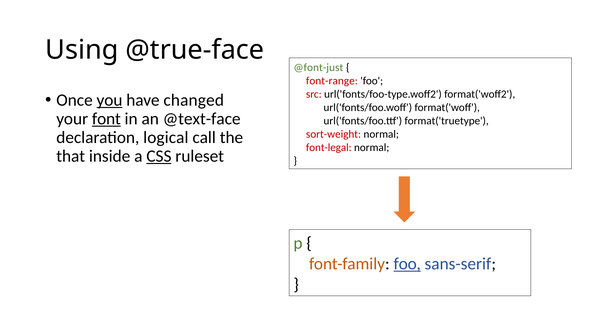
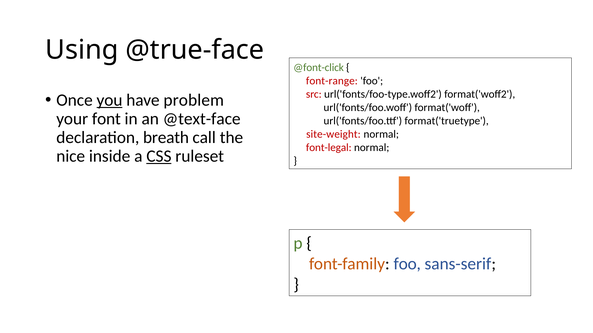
@font-just: @font-just -> @font-click
changed: changed -> problem
font underline: present -> none
sort-weight: sort-weight -> site-weight
logical: logical -> breath
that: that -> nice
foo at (407, 264) underline: present -> none
